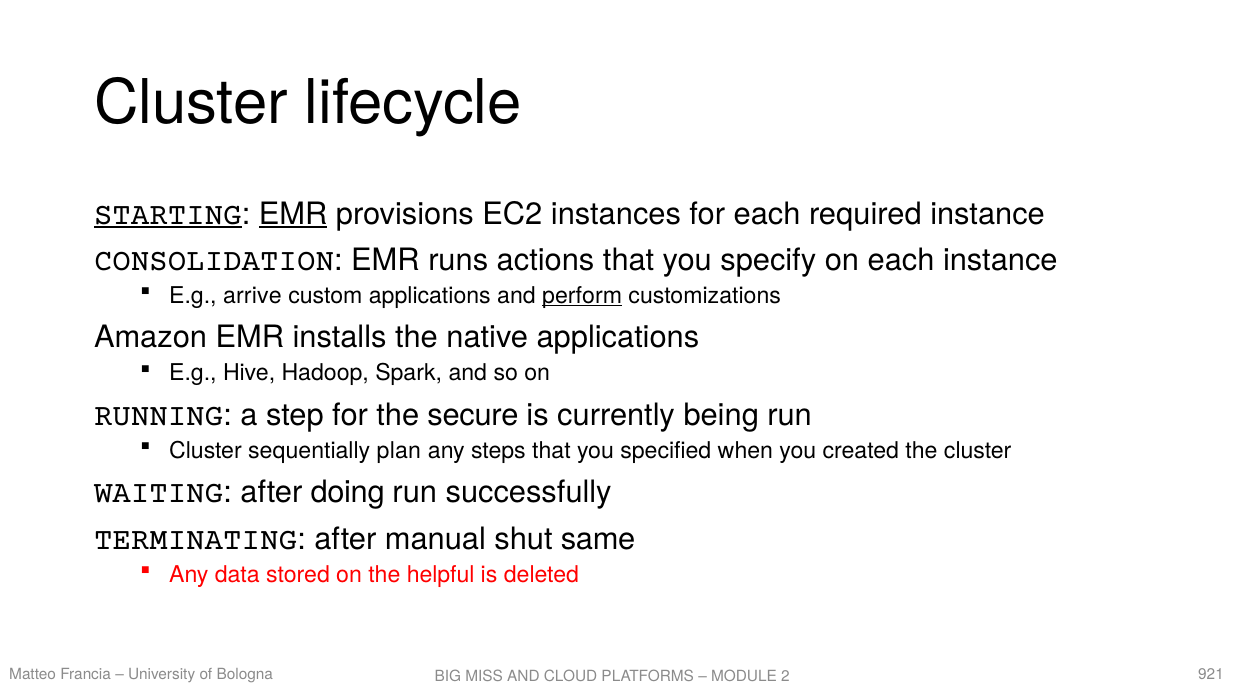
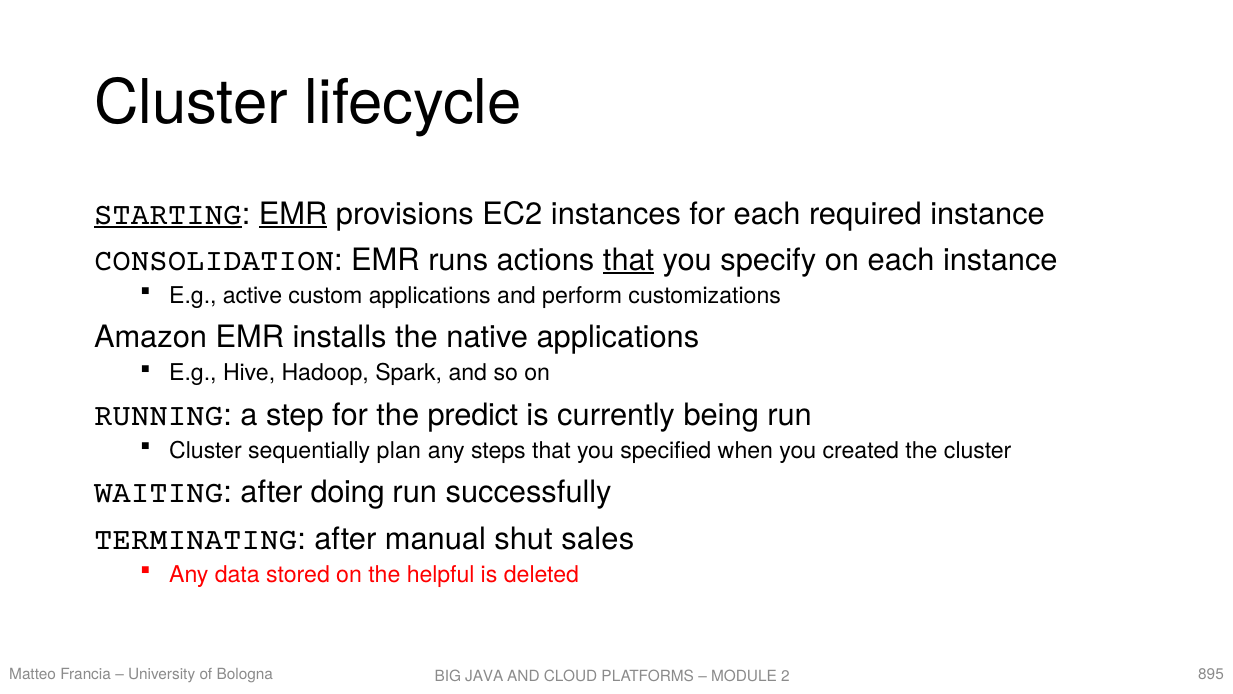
that at (629, 260) underline: none -> present
arrive: arrive -> active
perform underline: present -> none
secure: secure -> predict
same: same -> sales
921: 921 -> 895
MISS: MISS -> JAVA
